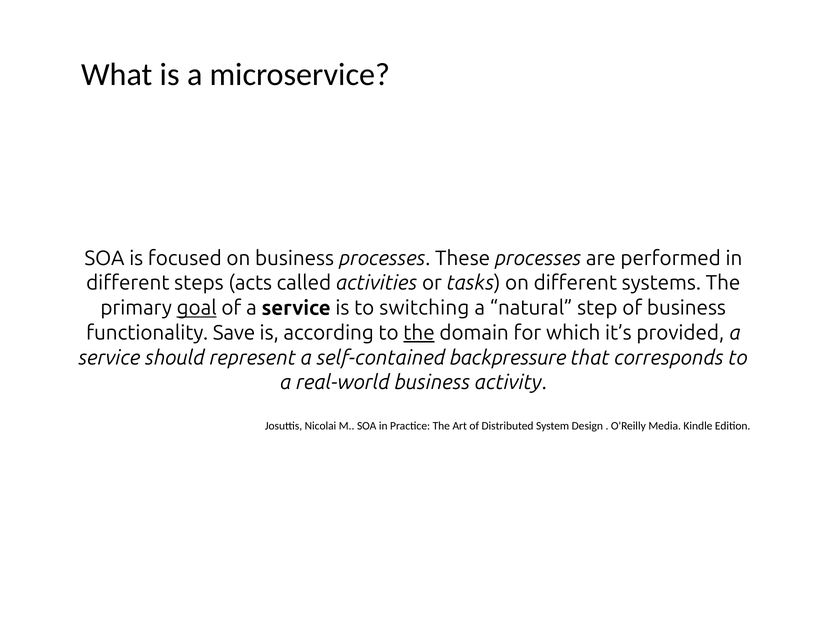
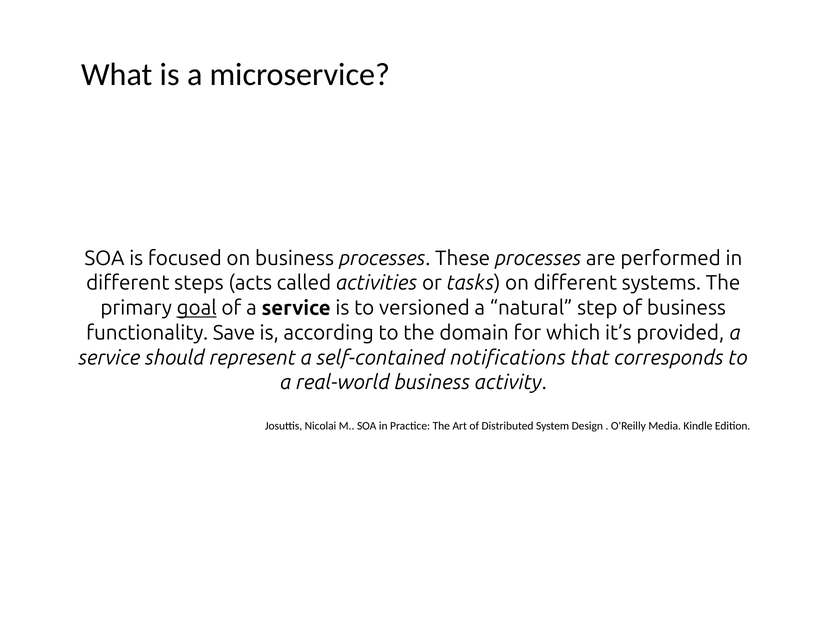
switching: switching -> versioned
the at (419, 332) underline: present -> none
backpressure: backpressure -> notifications
